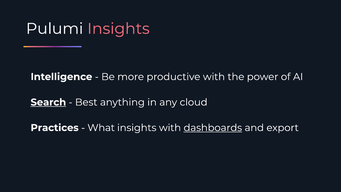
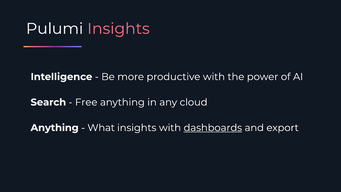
Search underline: present -> none
Best: Best -> Free
Practices at (55, 128): Practices -> Anything
